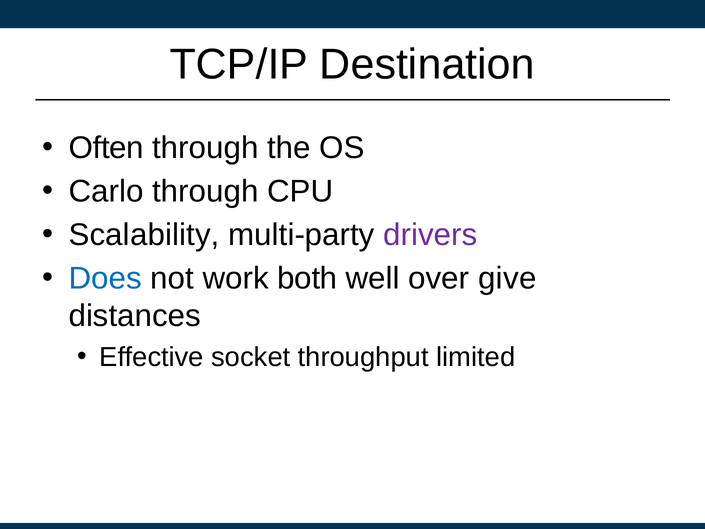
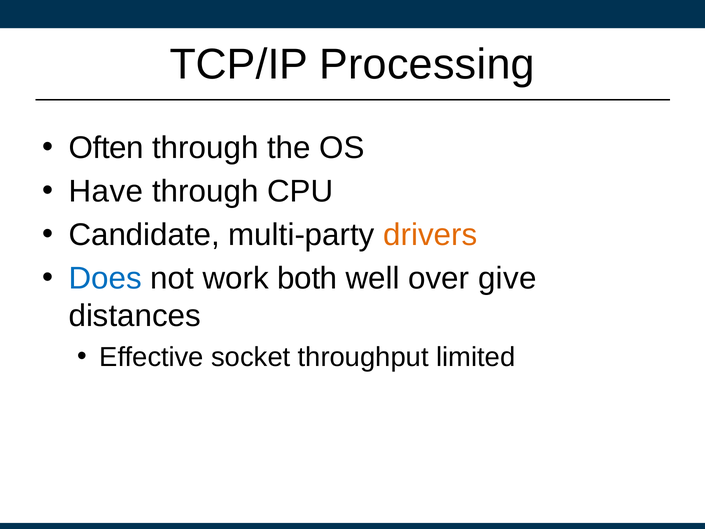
Destination: Destination -> Processing
Carlo: Carlo -> Have
Scalability: Scalability -> Candidate
drivers colour: purple -> orange
